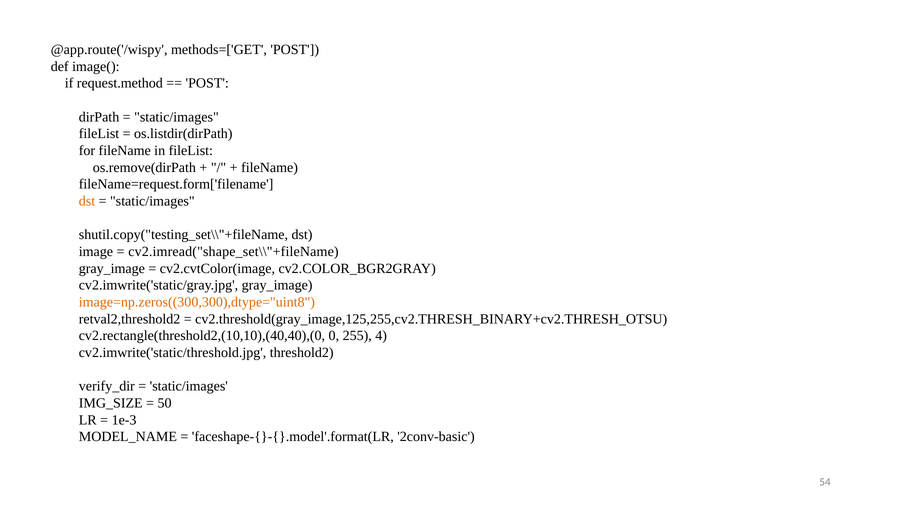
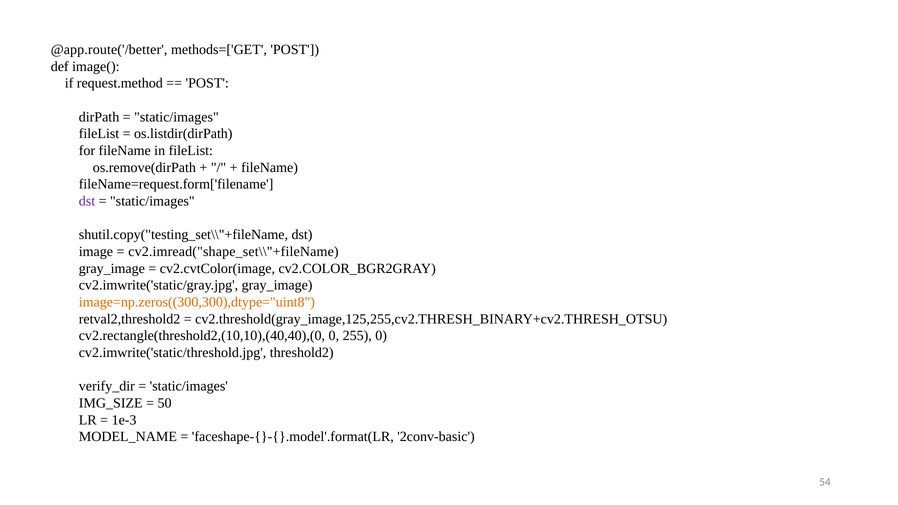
@app.route('/wispy: @app.route('/wispy -> @app.route('/better
dst at (87, 201) colour: orange -> purple
255 4: 4 -> 0
